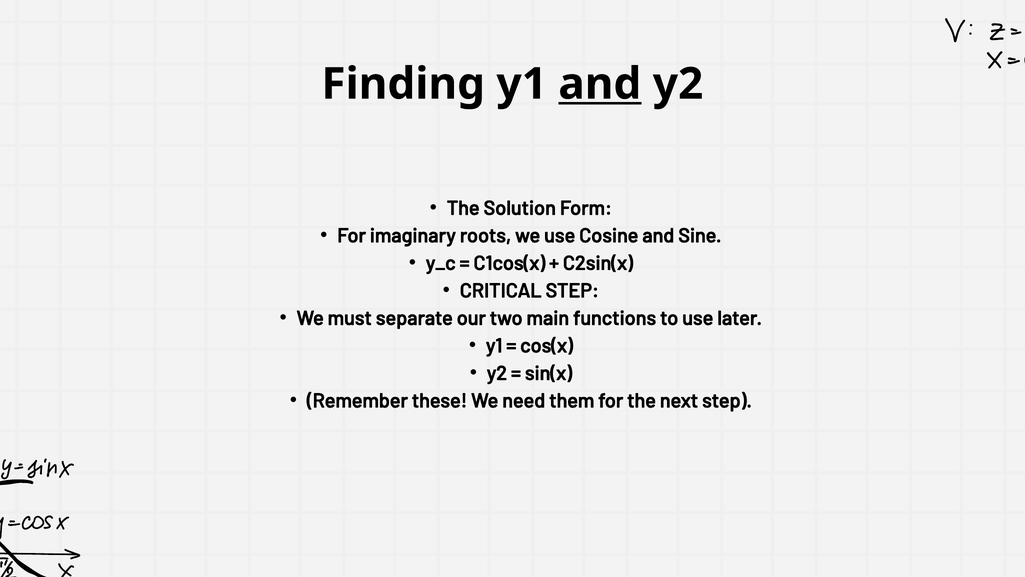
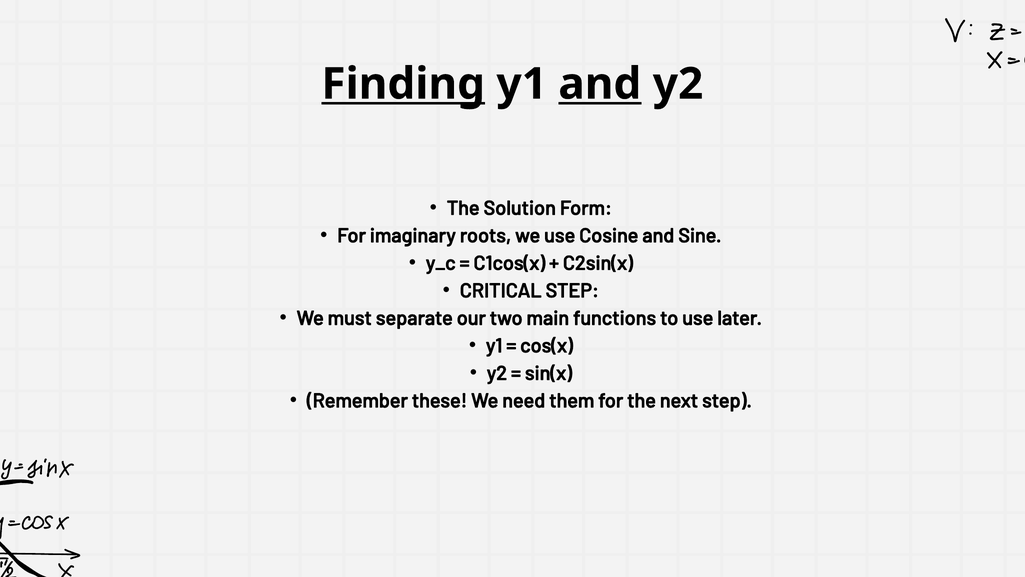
Finding underline: none -> present
